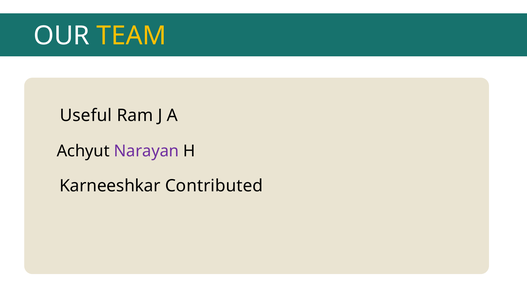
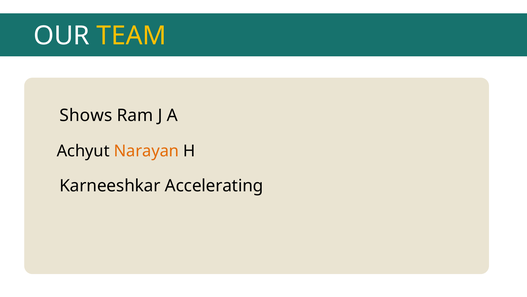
Useful: Useful -> Shows
Narayan colour: purple -> orange
Contributed: Contributed -> Accelerating
